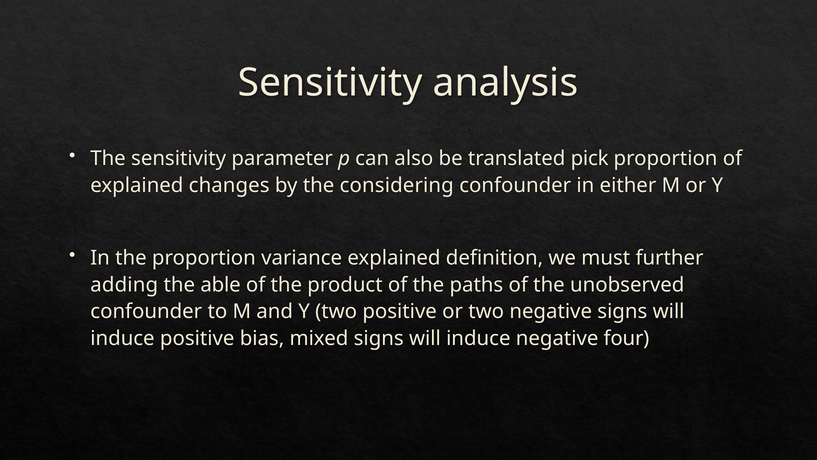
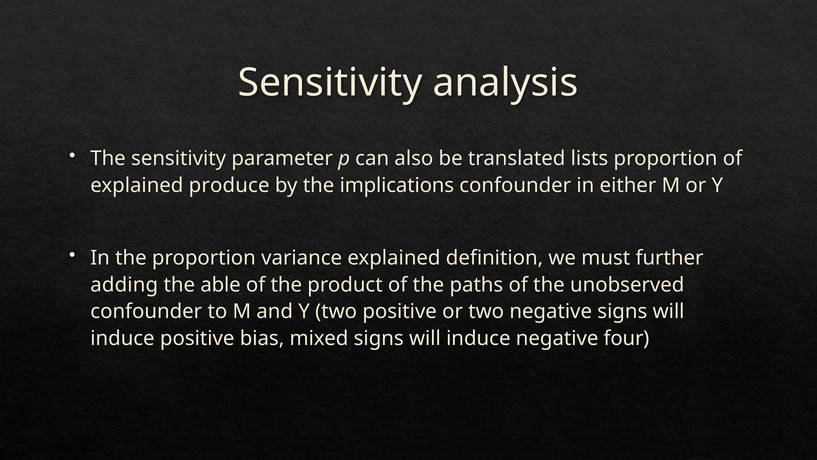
pick: pick -> lists
changes: changes -> produce
considering: considering -> implications
